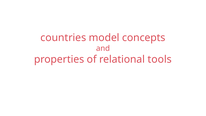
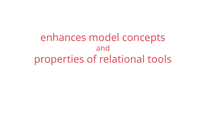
countries: countries -> enhances
